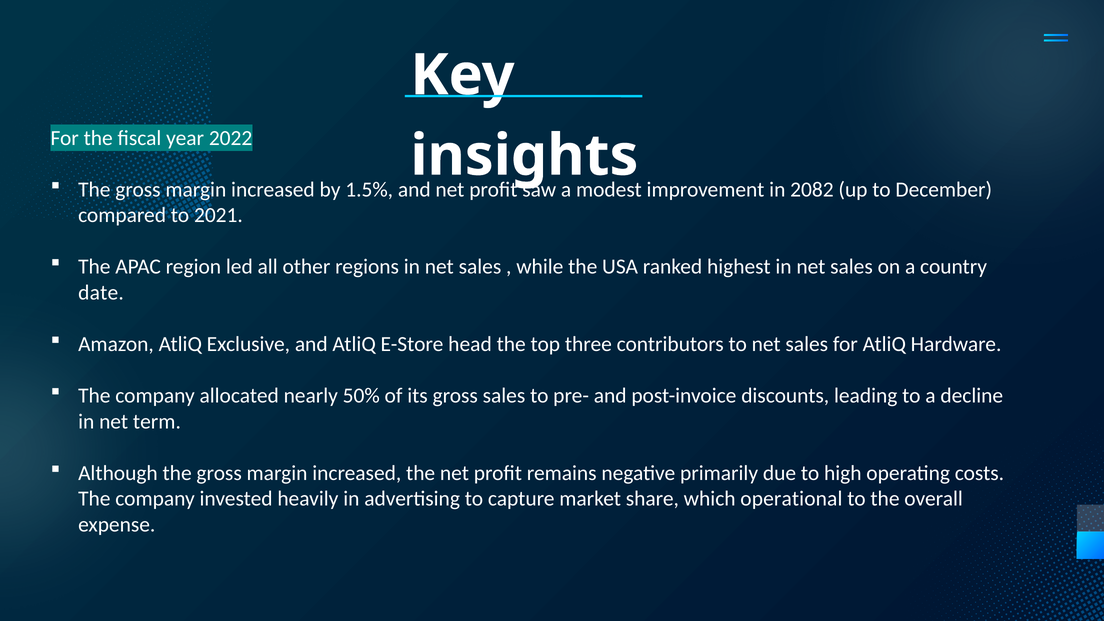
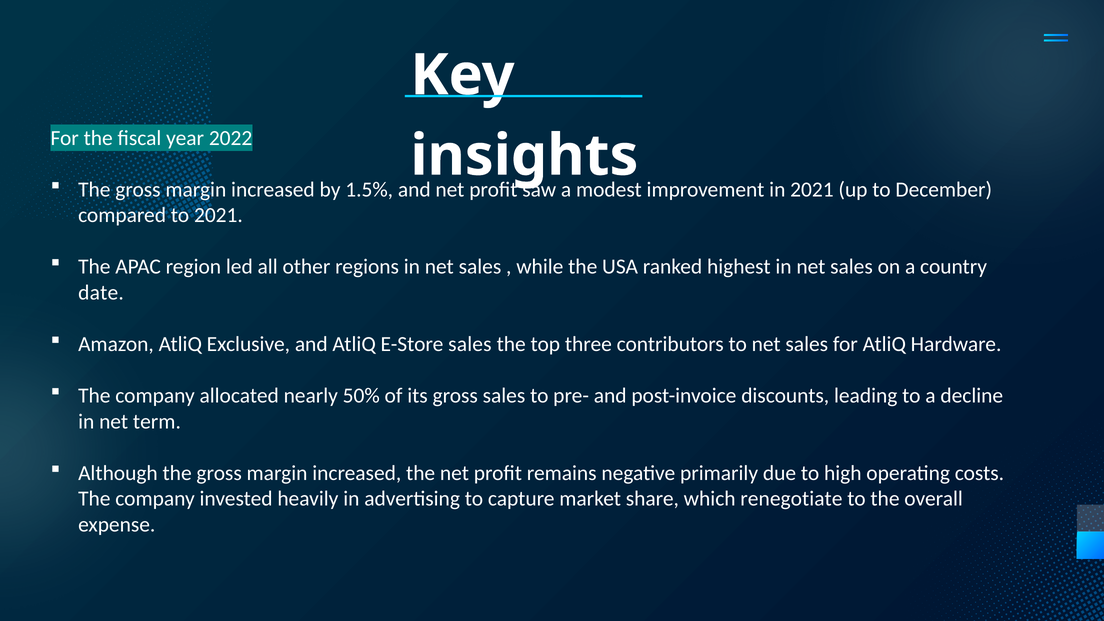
in 2082: 2082 -> 2021
E-Store head: head -> sales
operational: operational -> renegotiate
